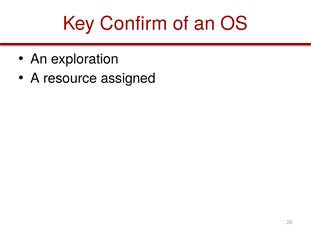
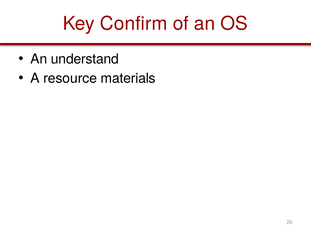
exploration: exploration -> understand
assigned: assigned -> materials
